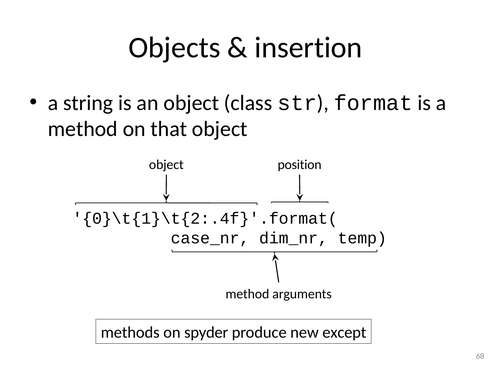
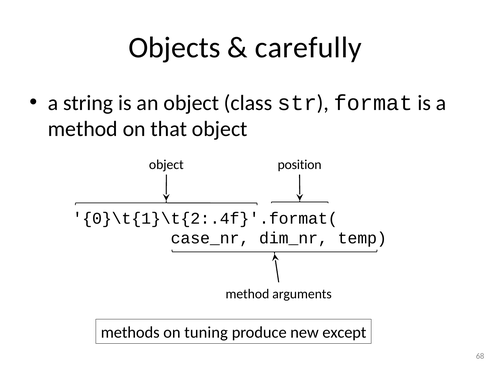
insertion: insertion -> carefully
spyder: spyder -> tuning
